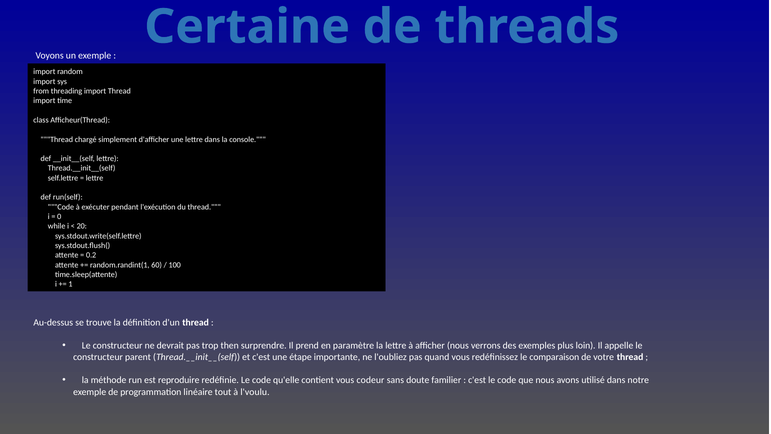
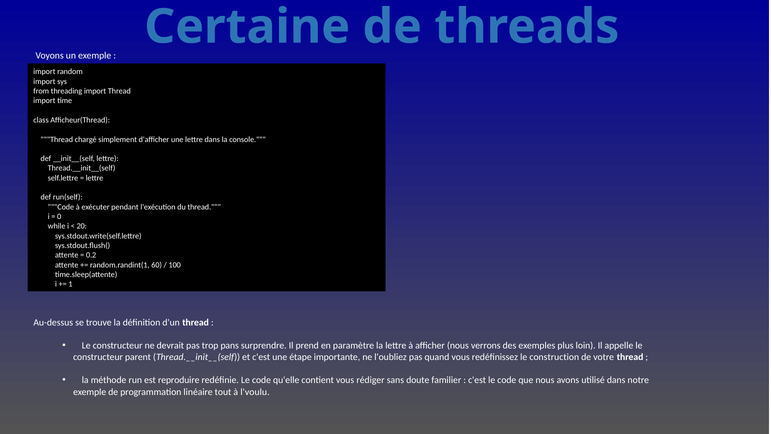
then: then -> pans
comparaison: comparaison -> construction
codeur: codeur -> rédiger
